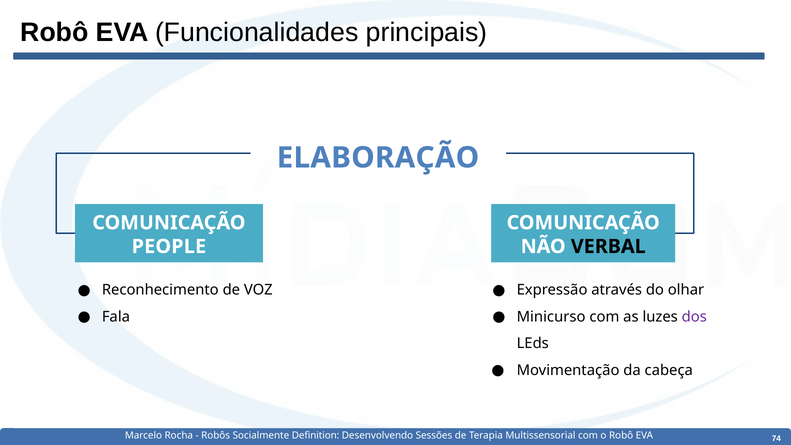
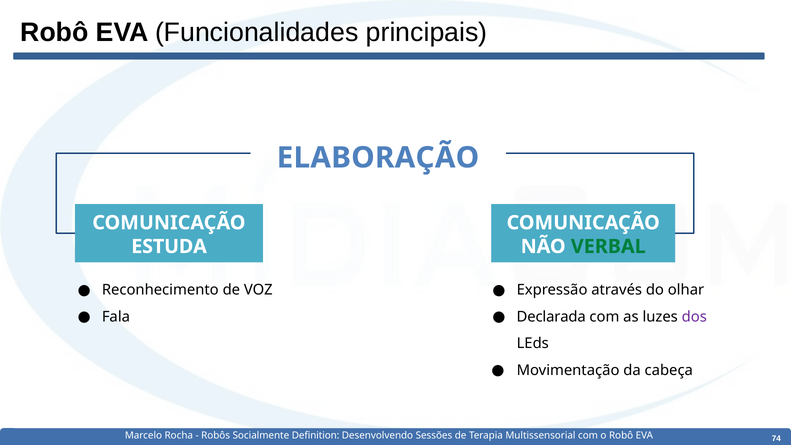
PEOPLE: PEOPLE -> ESTUDA
VERBAL colour: black -> green
Minicurso: Minicurso -> Declarada
